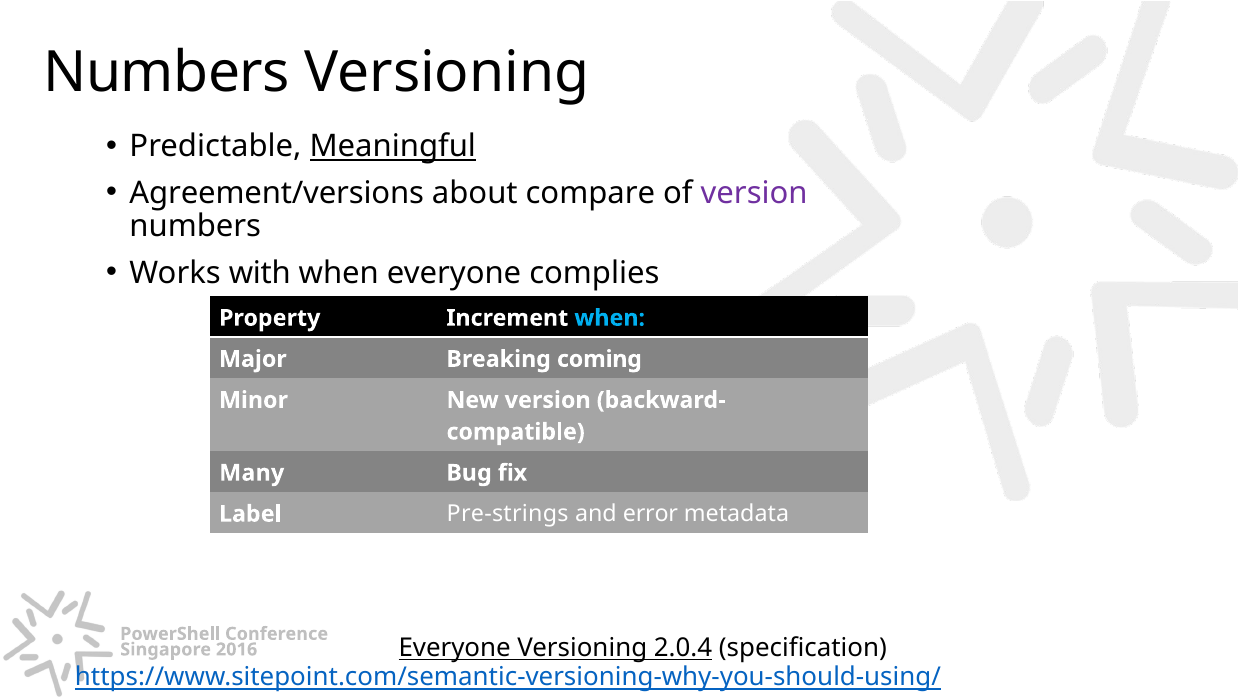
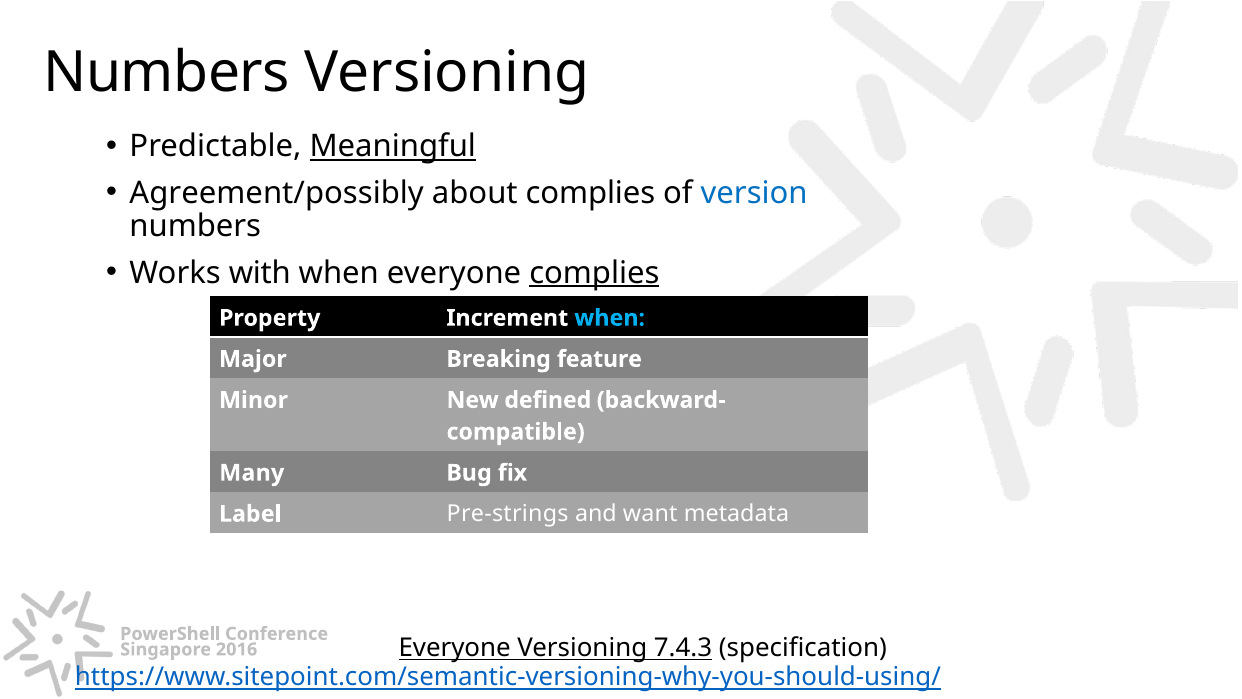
Agreement/versions: Agreement/versions -> Agreement/possibly
about compare: compare -> complies
version at (754, 193) colour: purple -> blue
complies at (594, 273) underline: none -> present
coming: coming -> feature
New version: version -> defined
error: error -> want
2.0.4: 2.0.4 -> 7.4.3
